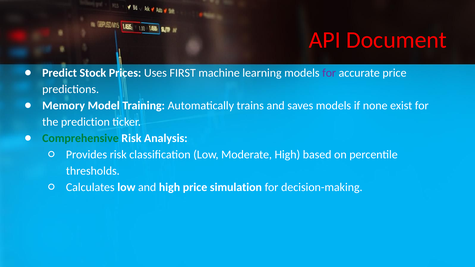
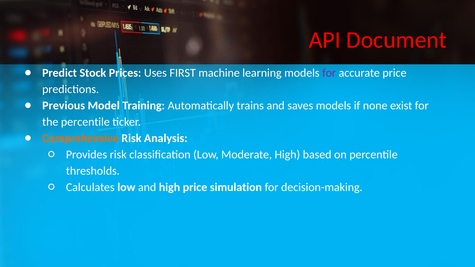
Memory: Memory -> Previous
the prediction: prediction -> percentile
Comprehensive colour: green -> orange
